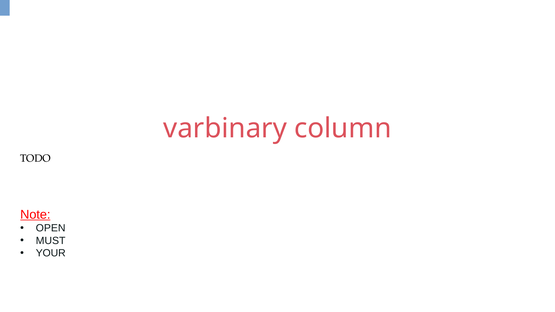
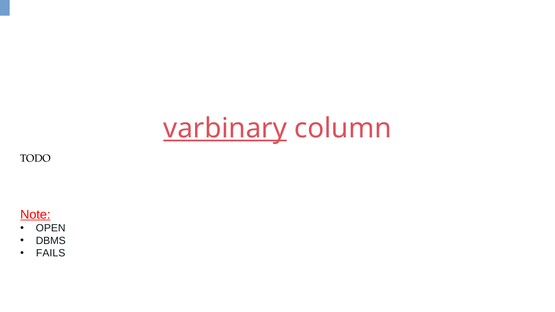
varbinary underline: none -> present
MUST: MUST -> DBMS
YOUR: YOUR -> FAILS
